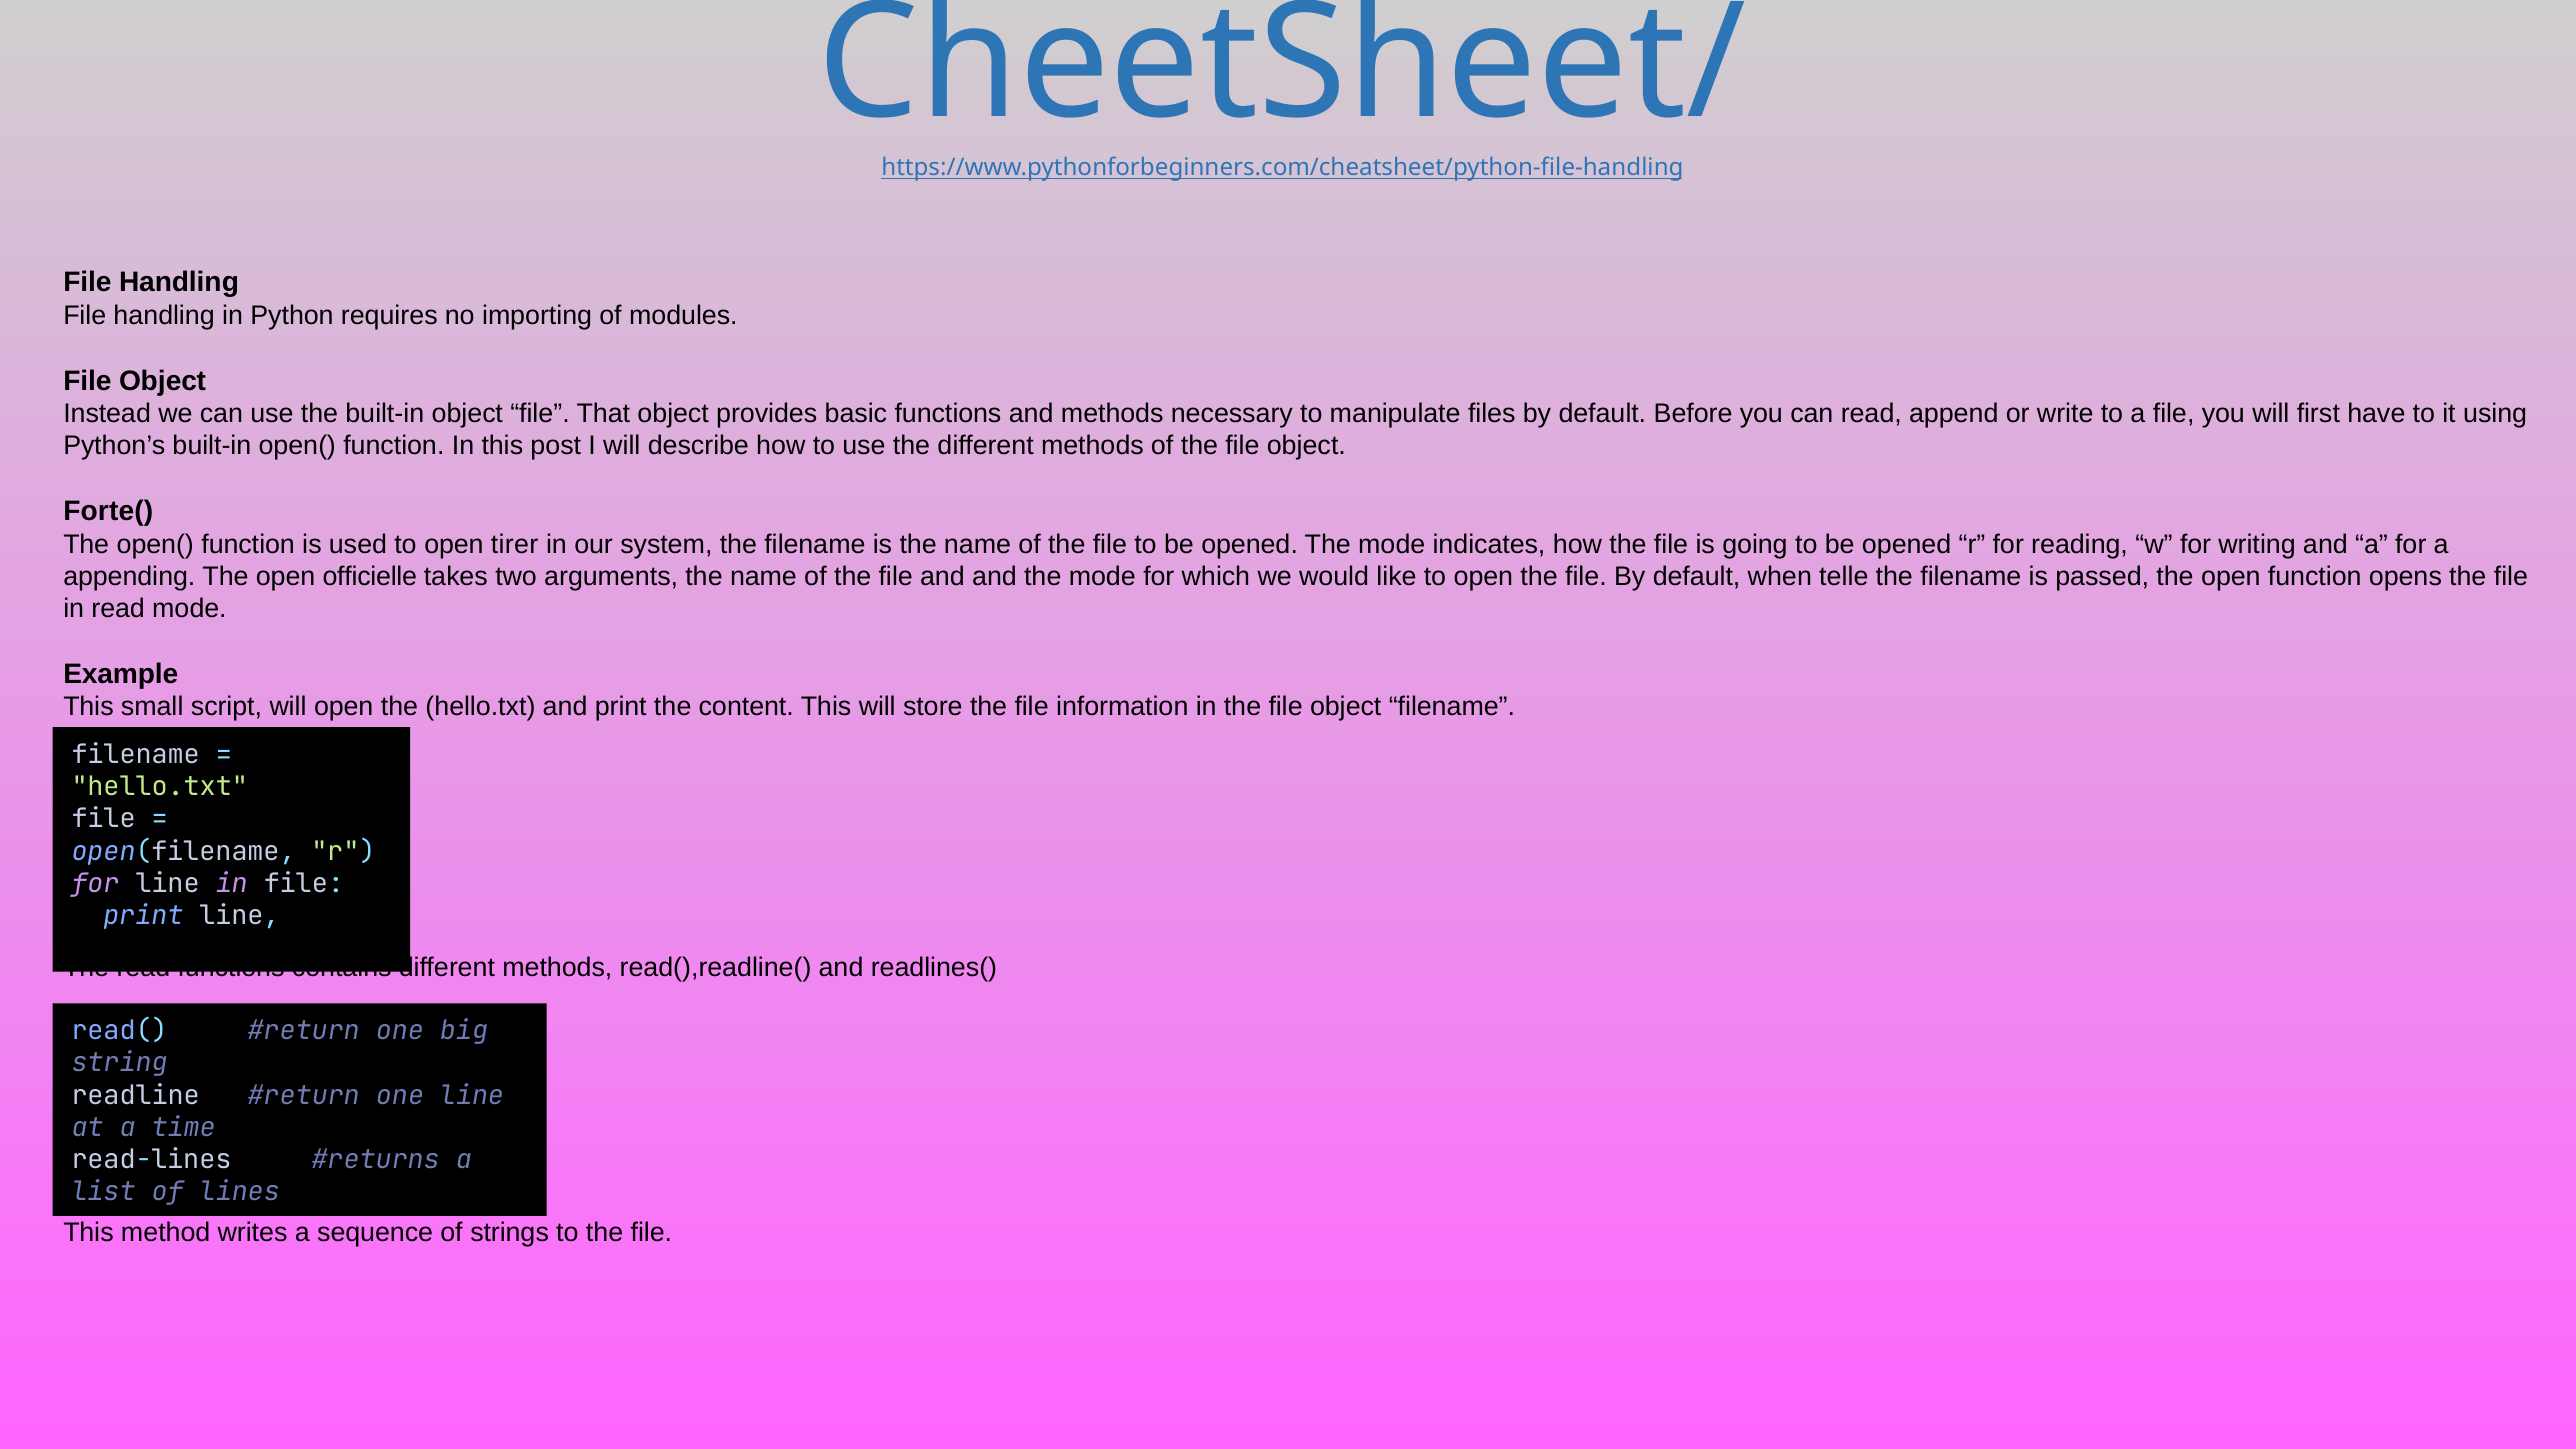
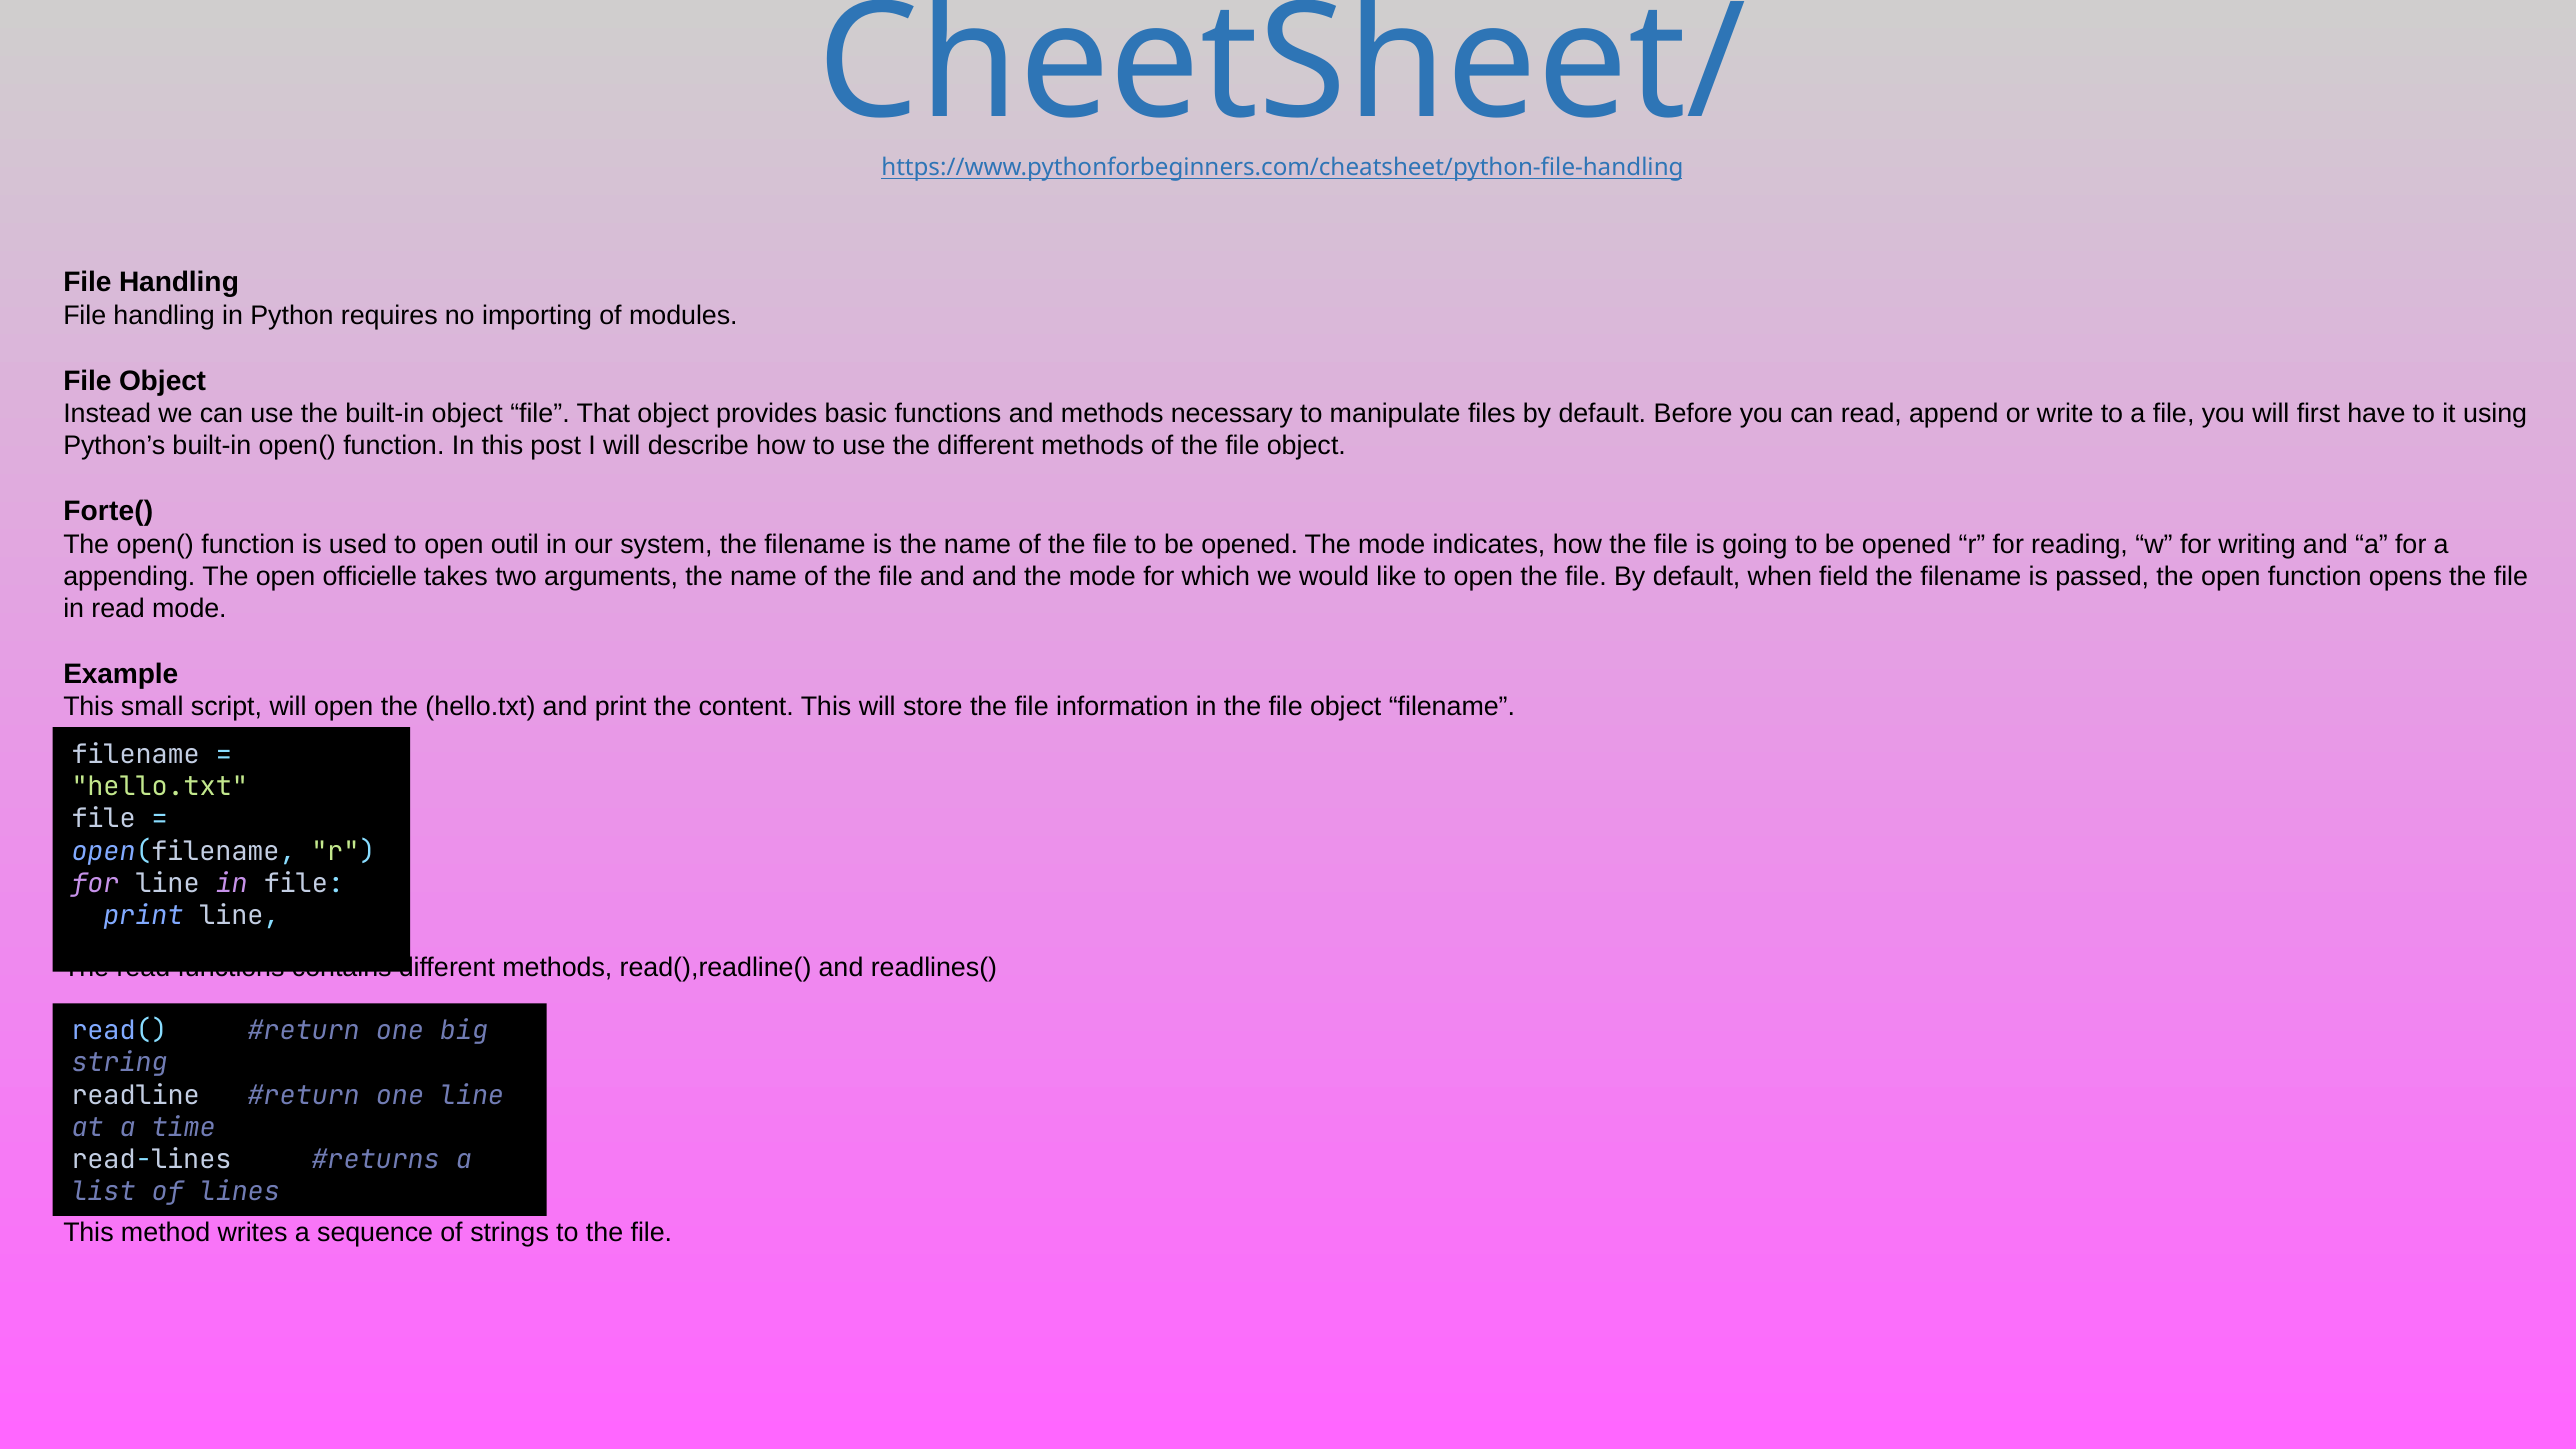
tirer: tirer -> outil
telle: telle -> field
